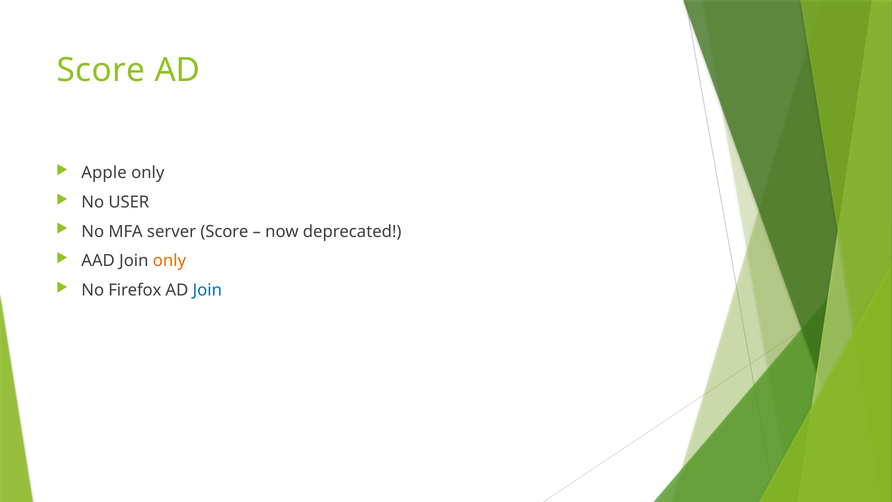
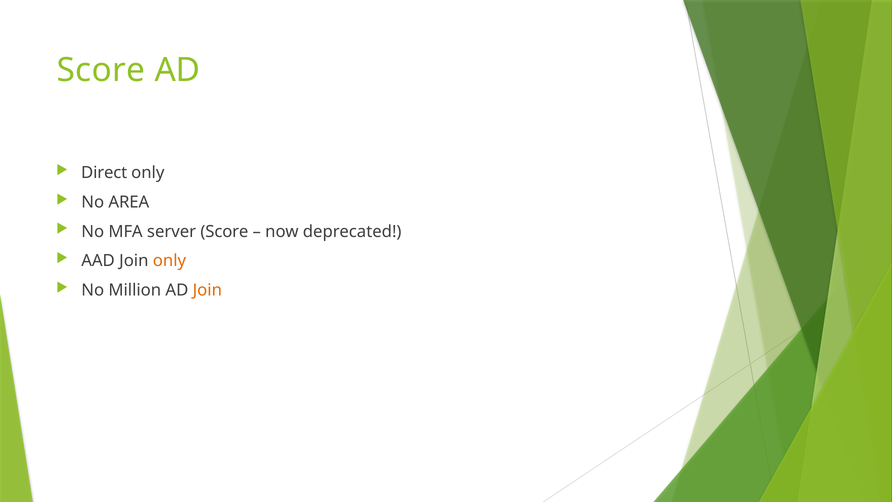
Apple: Apple -> Direct
USER: USER -> AREA
Firefox: Firefox -> Million
Join at (207, 290) colour: blue -> orange
